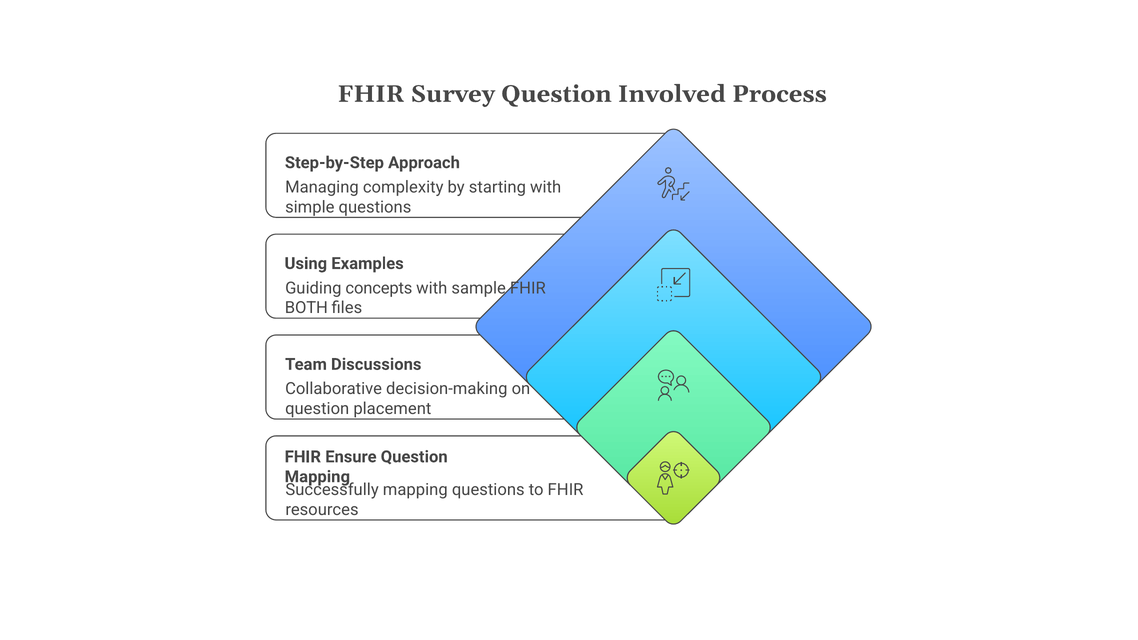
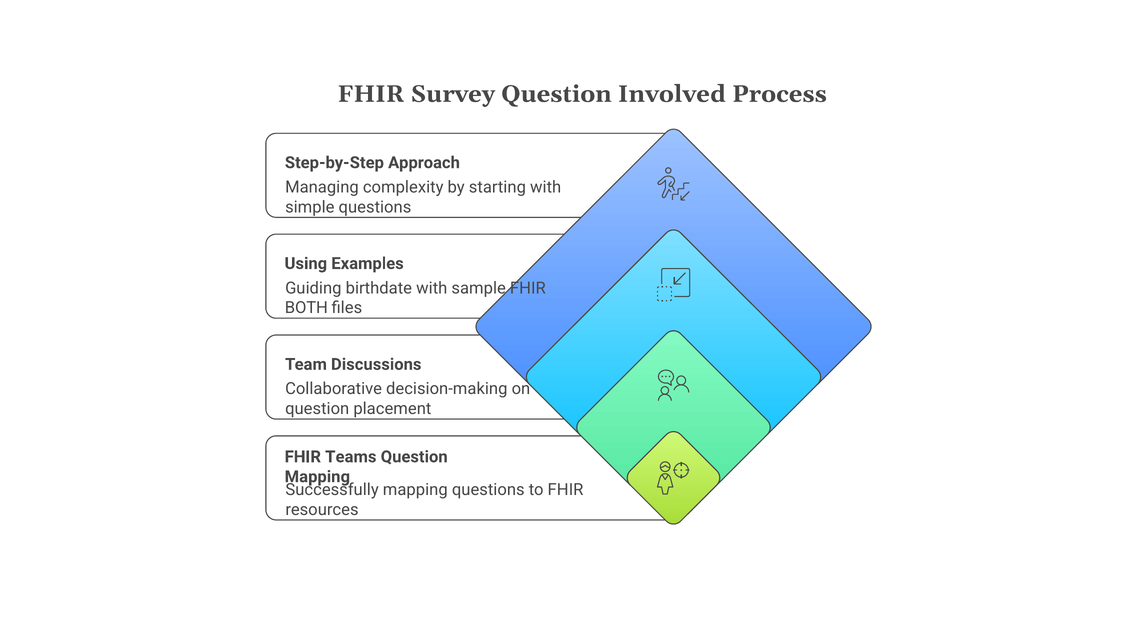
concepts: concepts -> birthdate
Ensure: Ensure -> Teams
